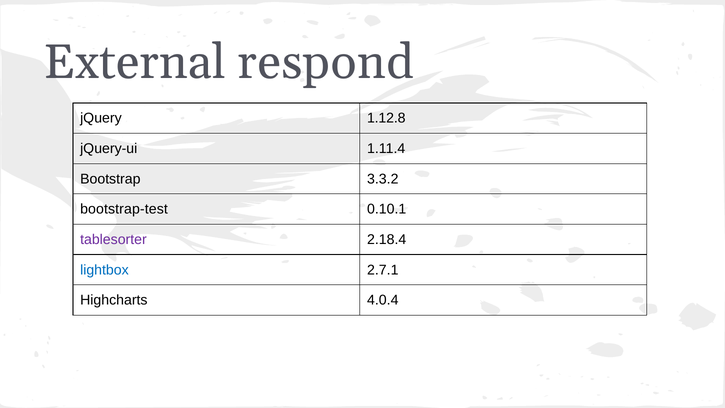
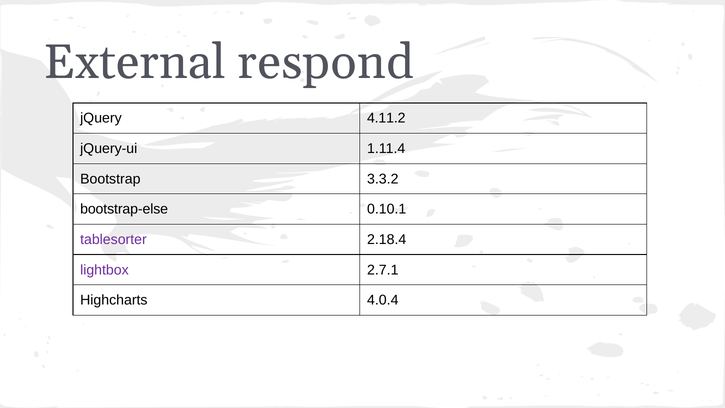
1.12.8: 1.12.8 -> 4.11.2
bootstrap-test: bootstrap-test -> bootstrap-else
lightbox colour: blue -> purple
